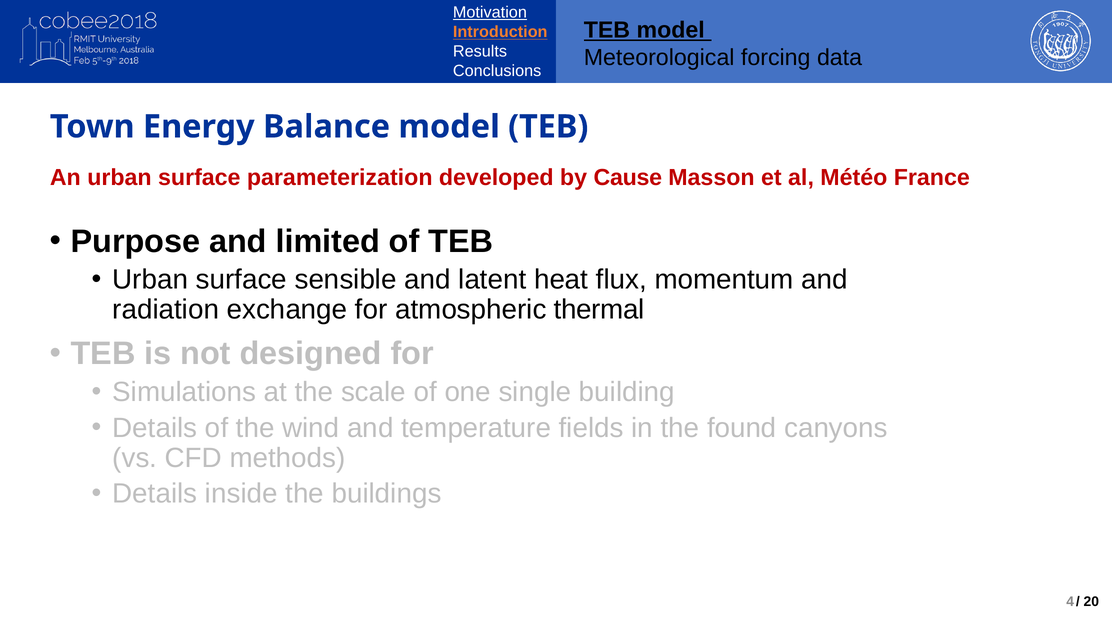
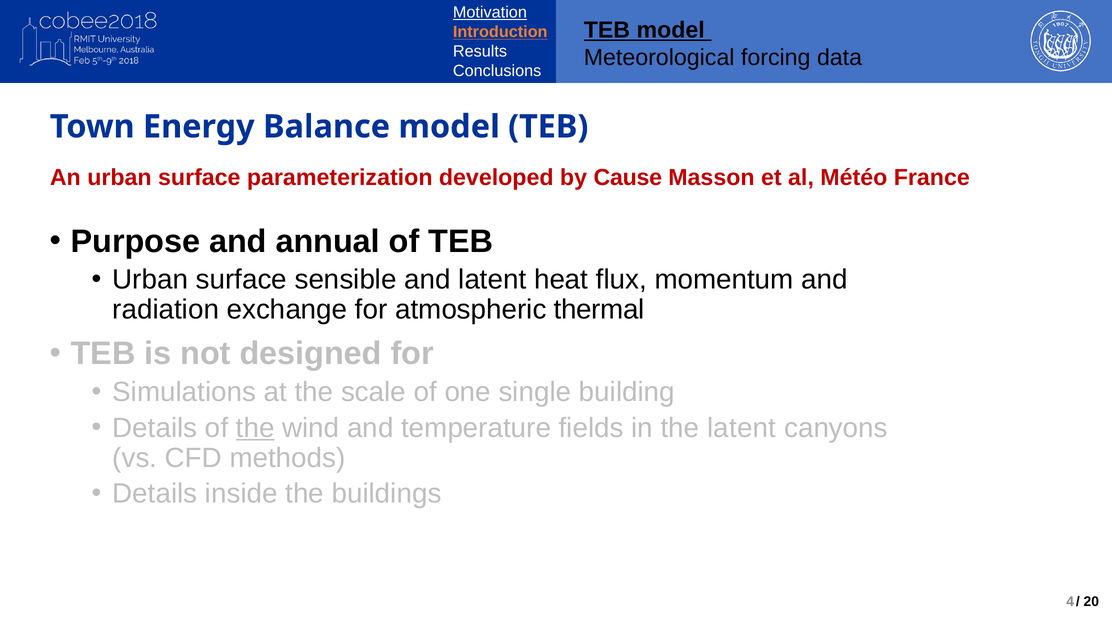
limited: limited -> annual
the at (255, 428) underline: none -> present
the found: found -> latent
